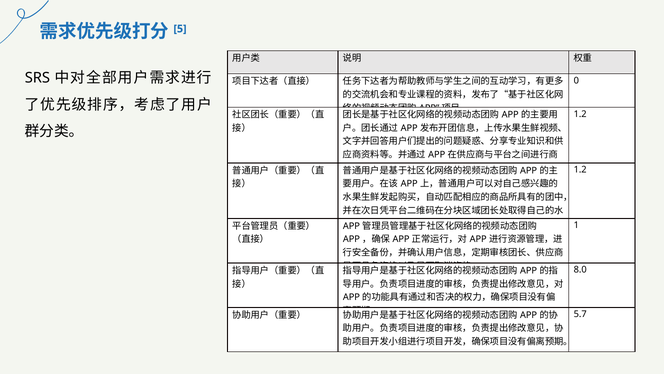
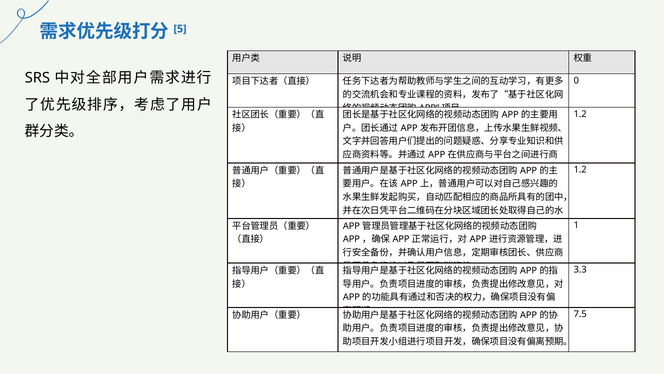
8.0: 8.0 -> 3.3
5.7: 5.7 -> 7.5
